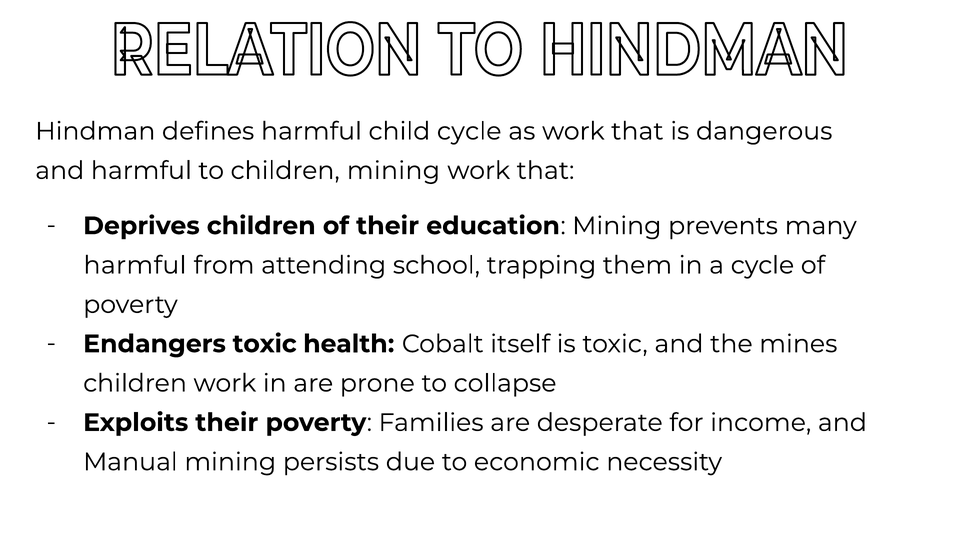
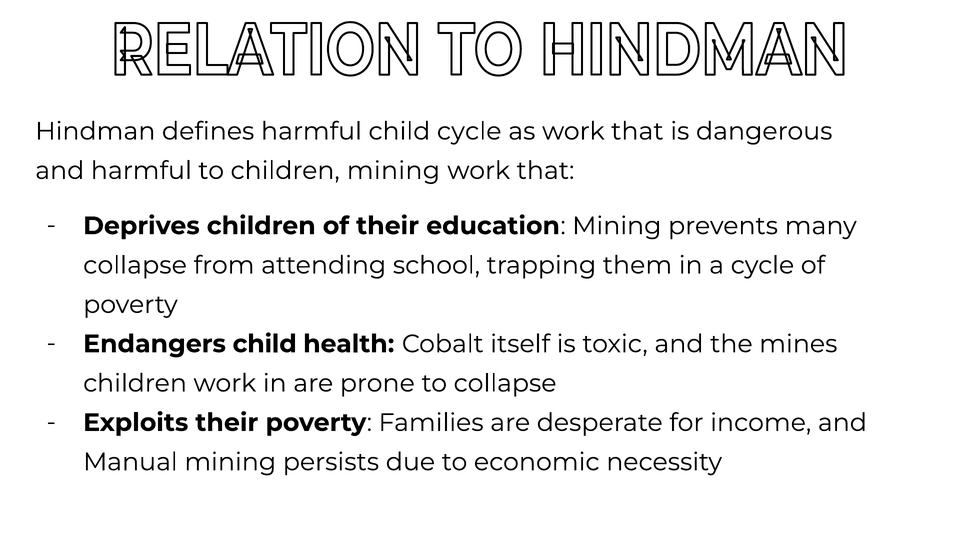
harmful at (135, 265): harmful -> collapse
Endangers toxic: toxic -> child
